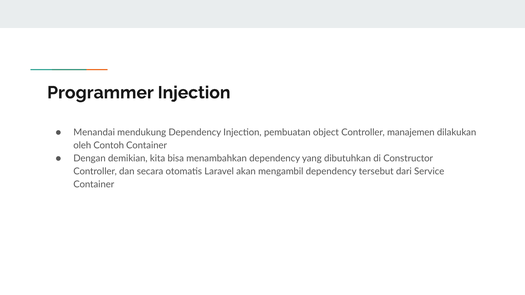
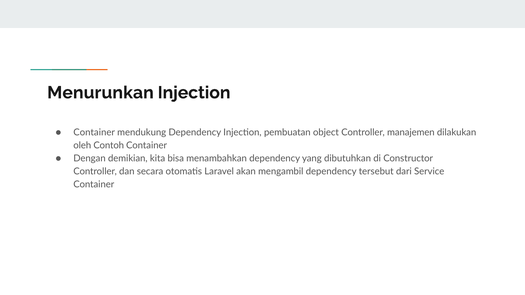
Programmer: Programmer -> Menurunkan
Menandai at (94, 133): Menandai -> Container
